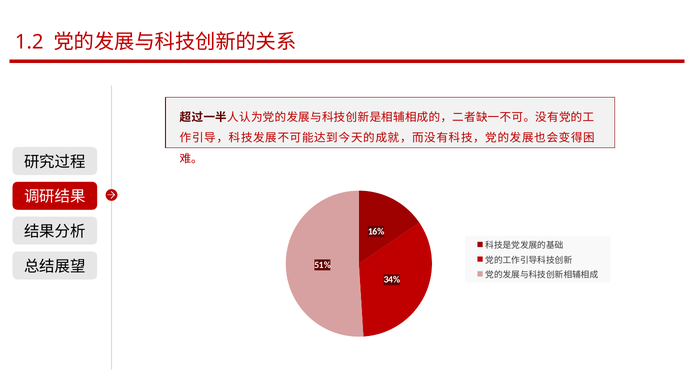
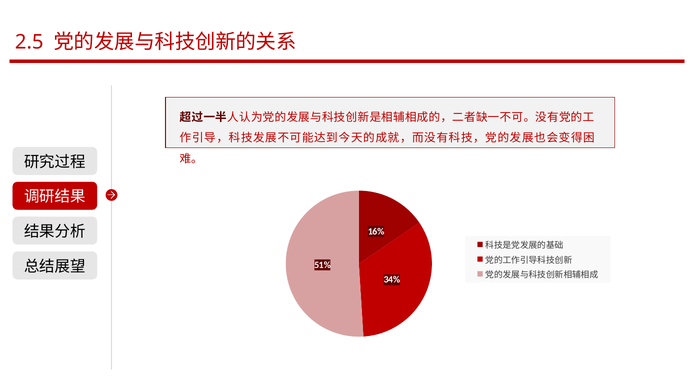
1.2: 1.2 -> 2.5
